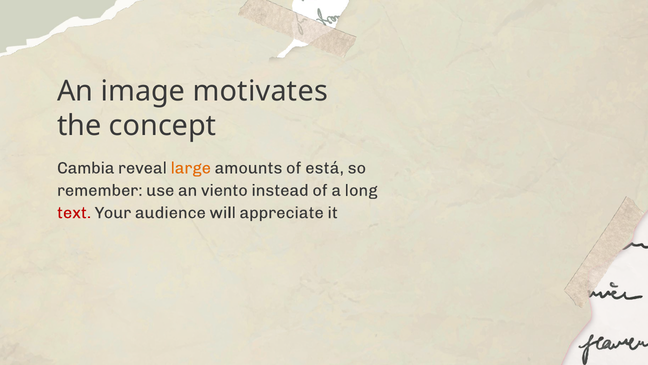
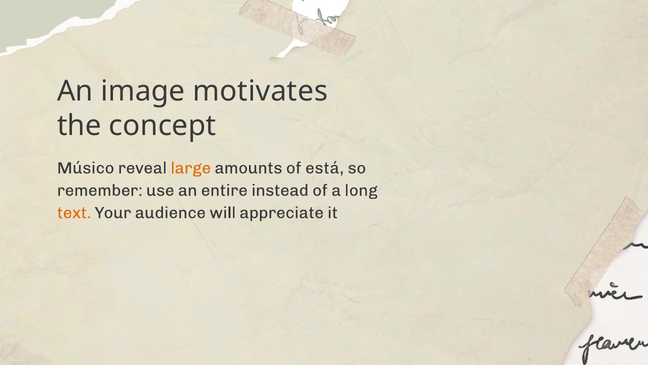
Cambia: Cambia -> Músico
viento: viento -> entire
text colour: red -> orange
